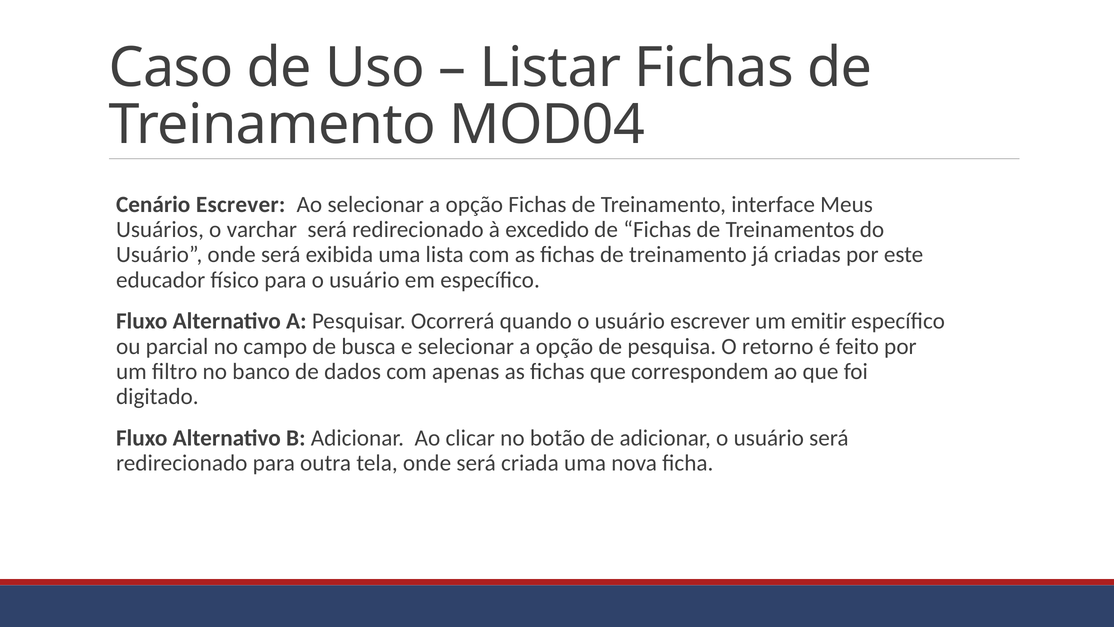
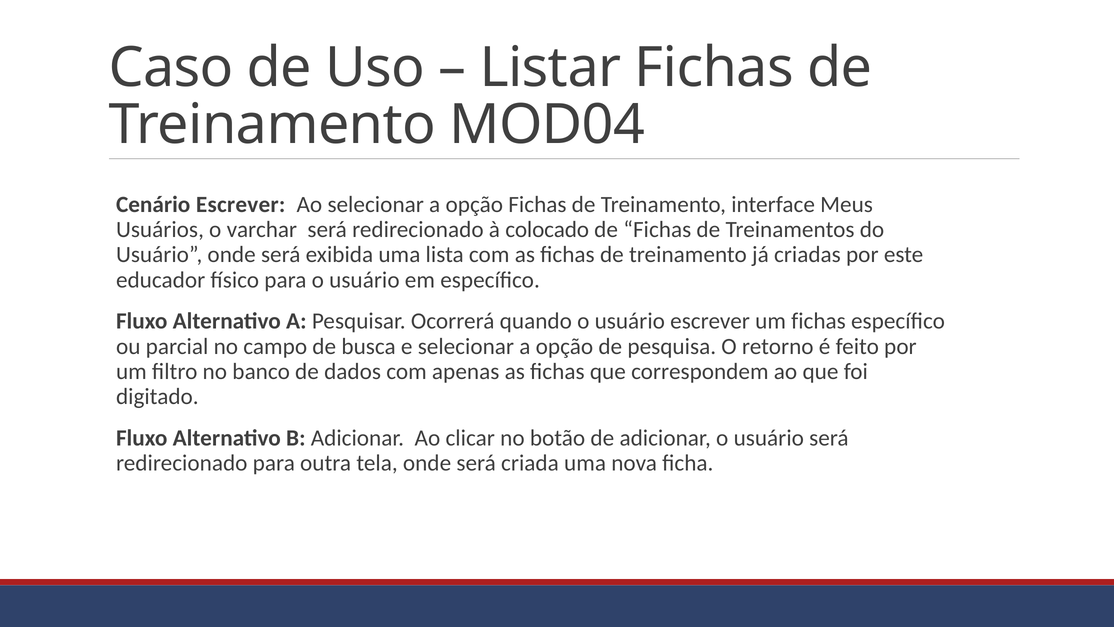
excedido: excedido -> colocado
um emitir: emitir -> fichas
